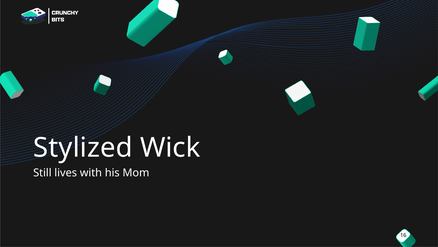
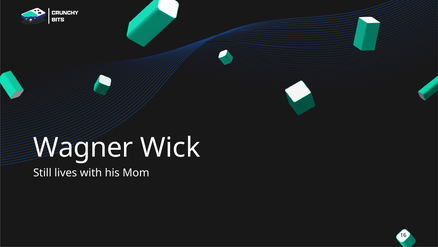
Stylized: Stylized -> Wagner
